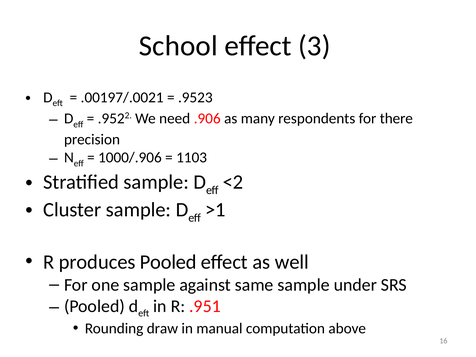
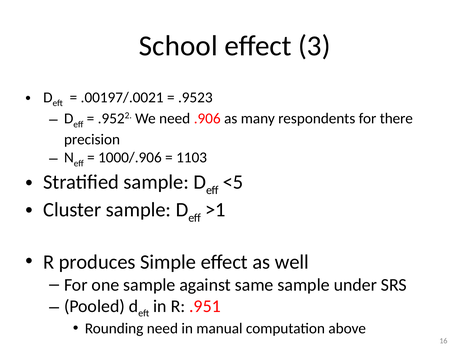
<2: <2 -> <5
produces Pooled: Pooled -> Simple
Rounding draw: draw -> need
